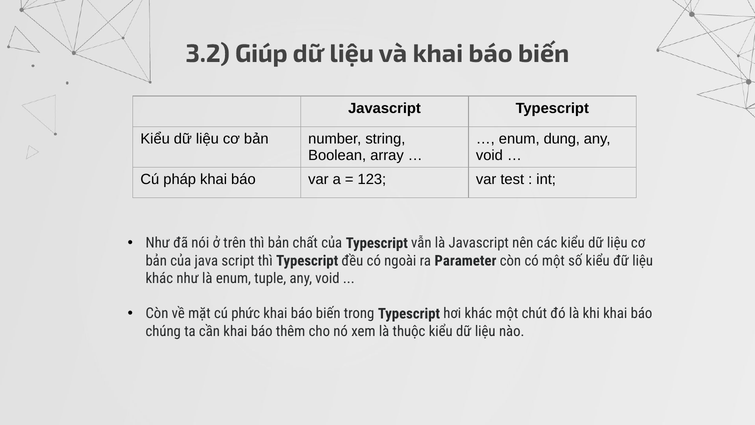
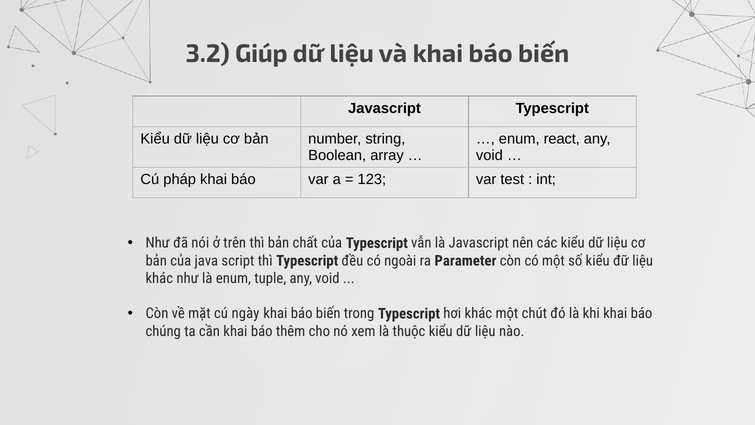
dung: dung -> react
phức: phức -> ngày
